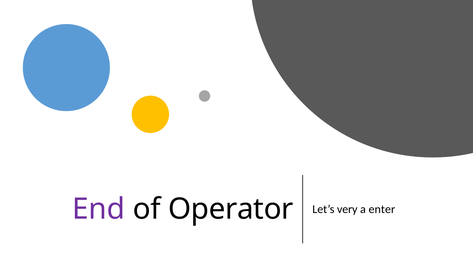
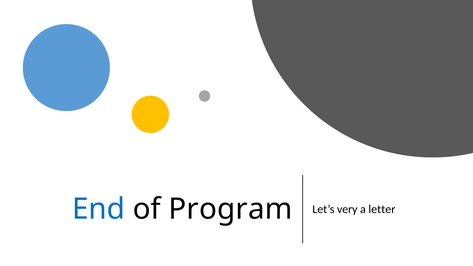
End colour: purple -> blue
Operator: Operator -> Program
enter: enter -> letter
